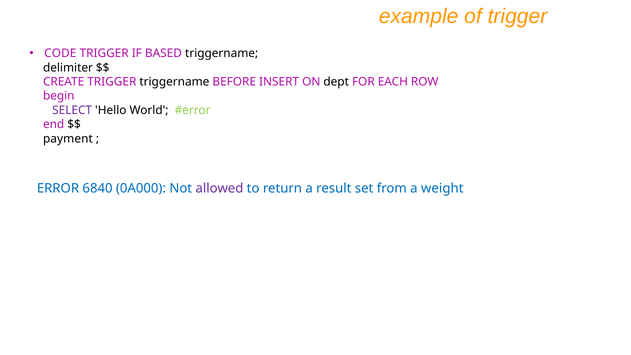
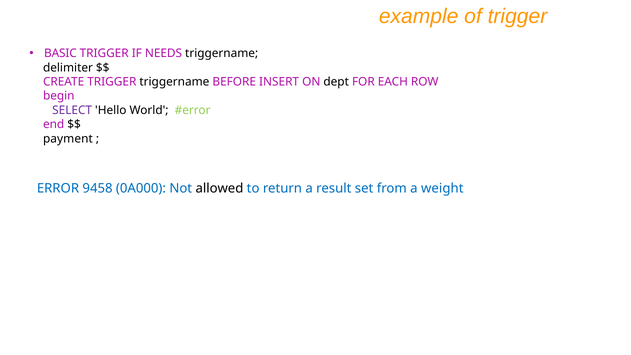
CODE: CODE -> BASIC
BASED: BASED -> NEEDS
6840: 6840 -> 9458
allowed colour: purple -> black
